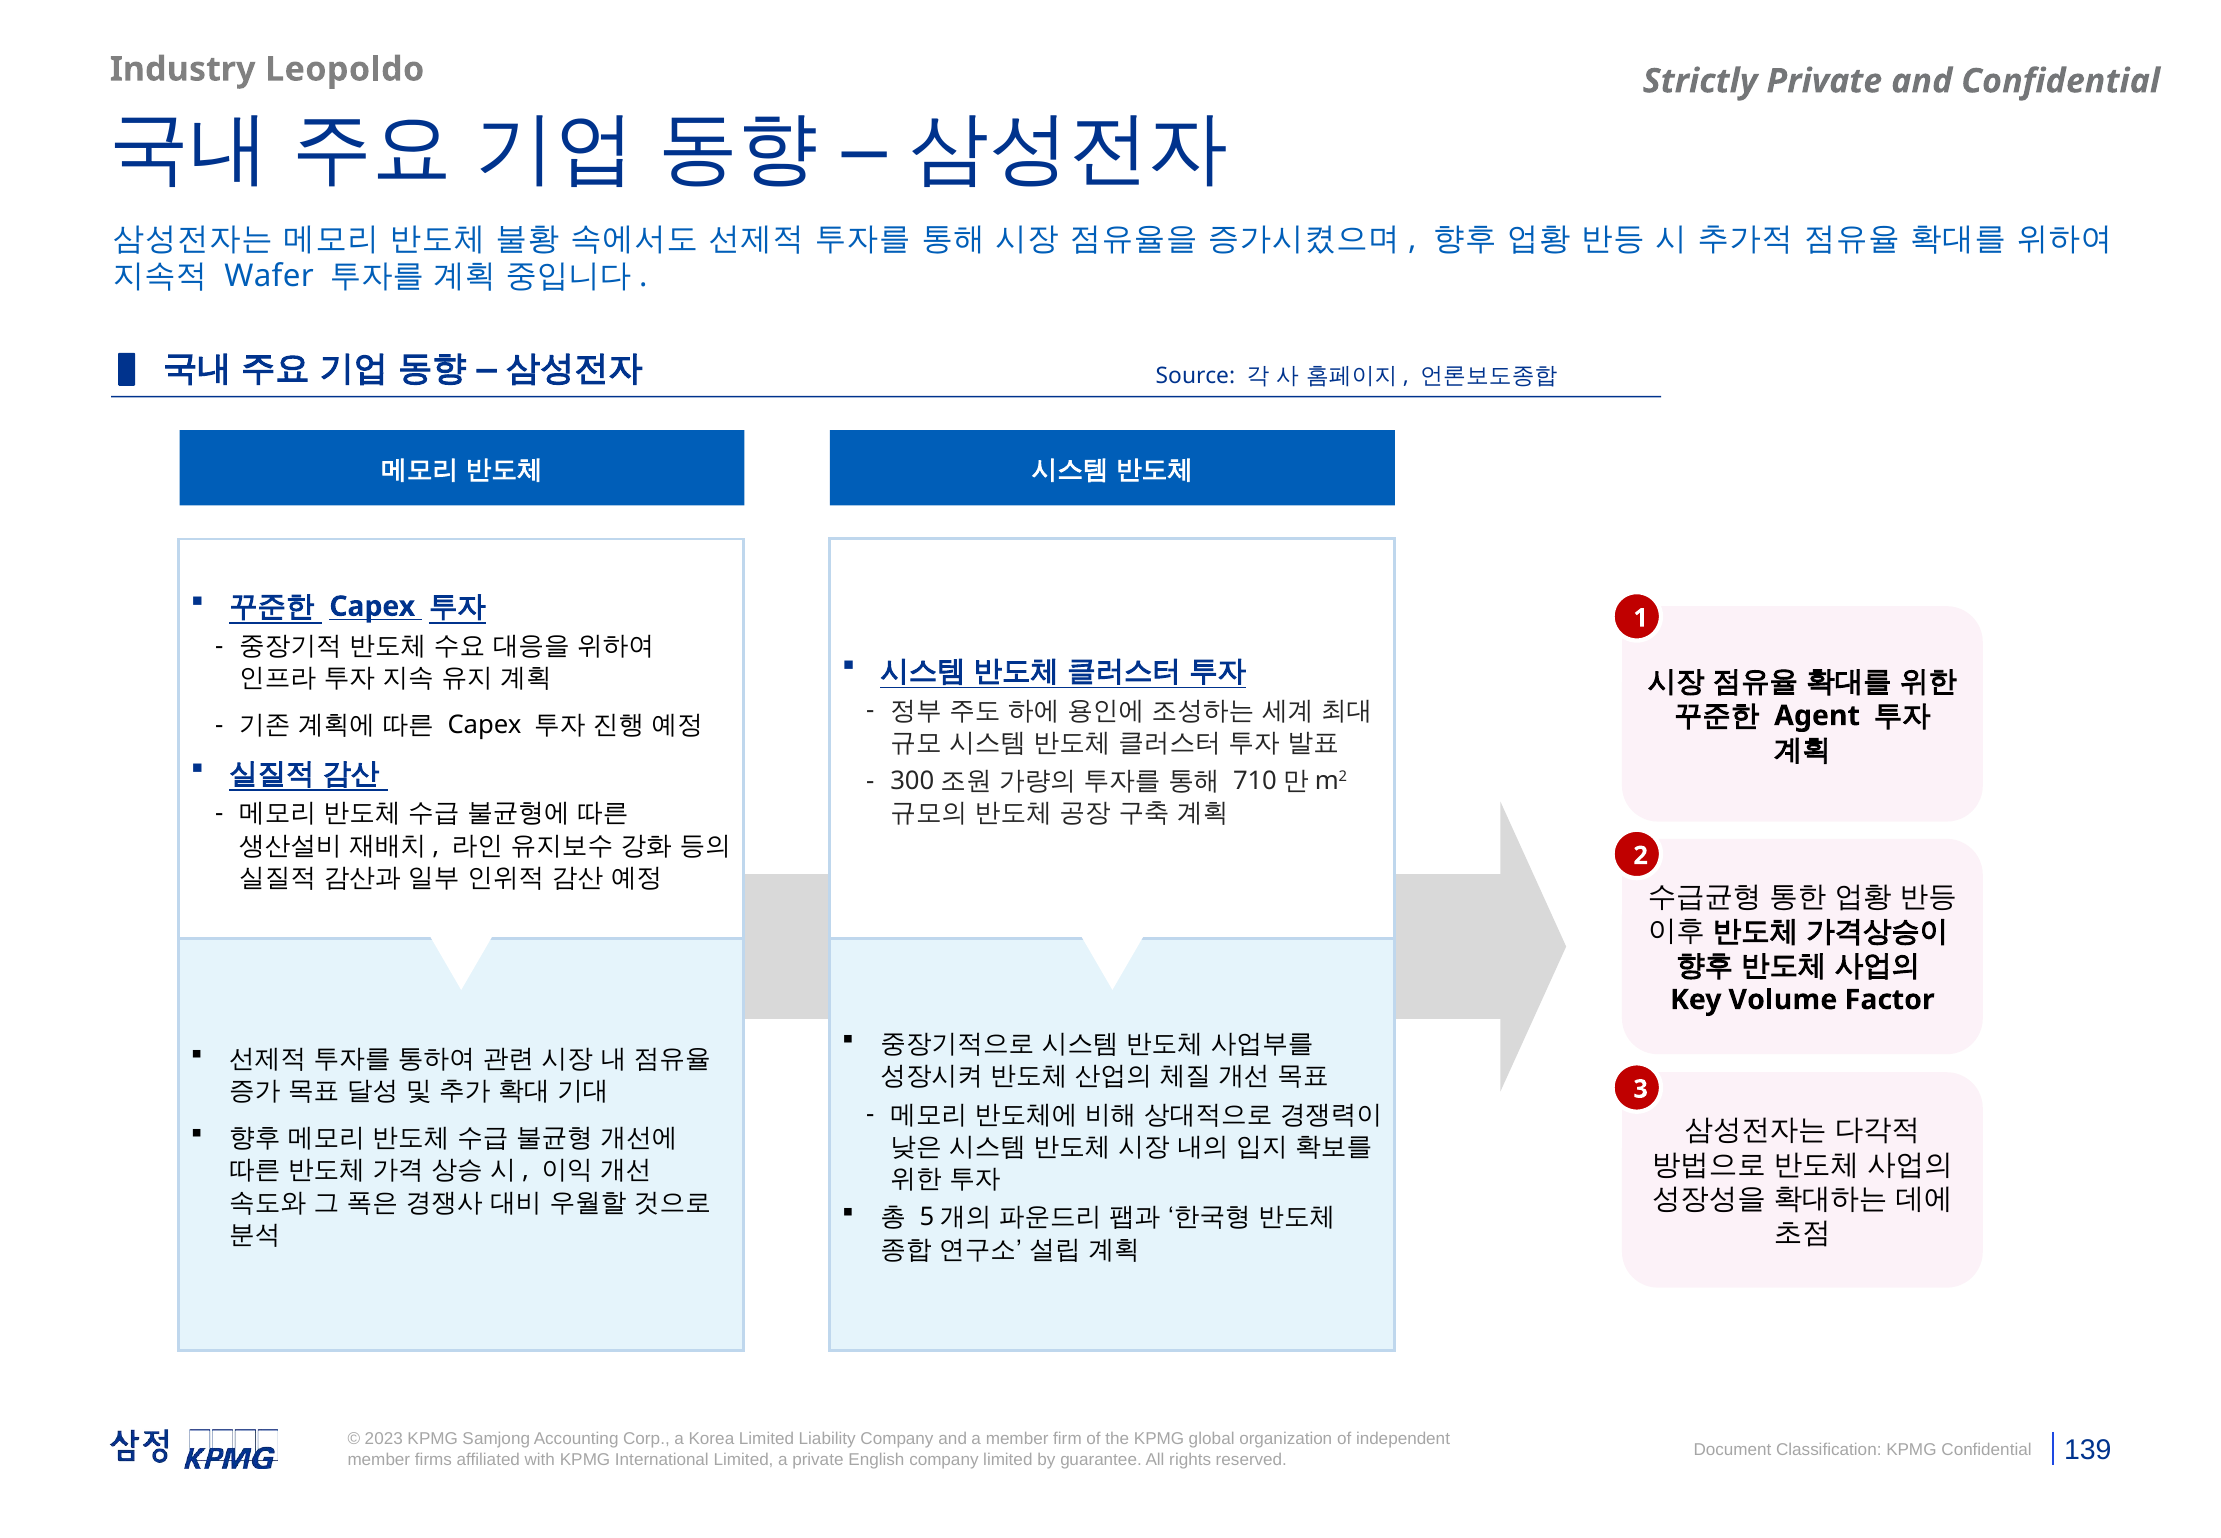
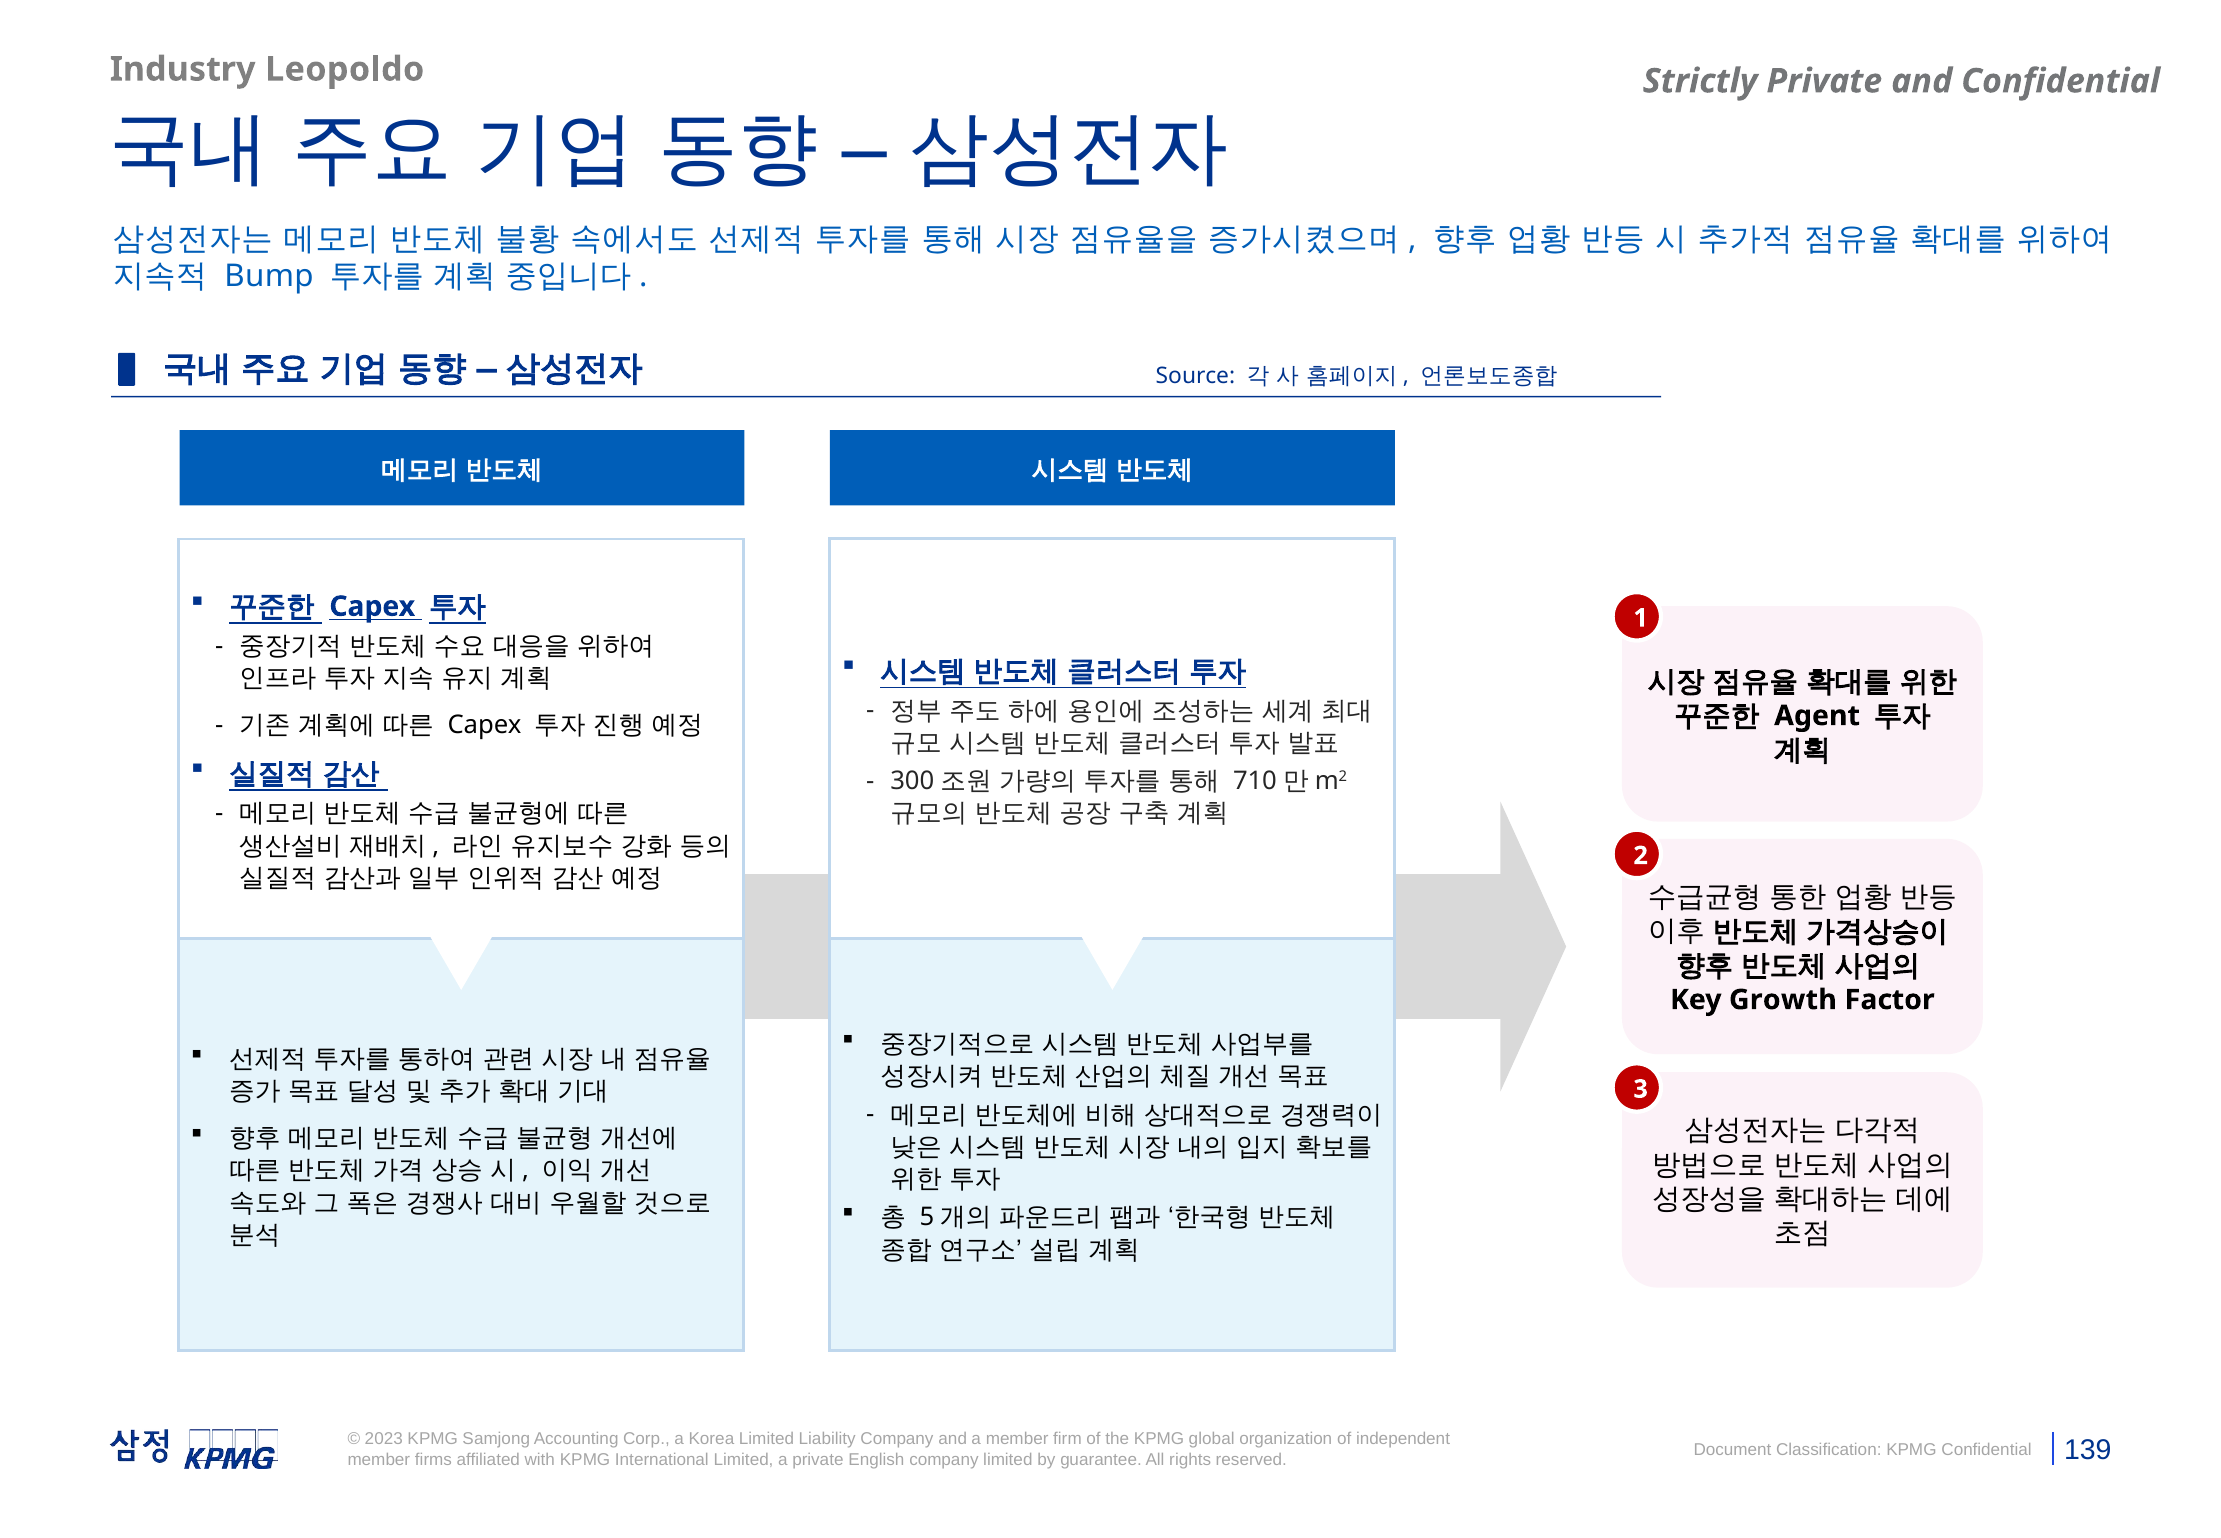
Wafer: Wafer -> Bump
Volume: Volume -> Growth
